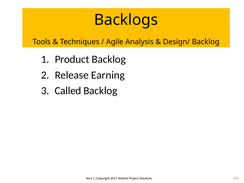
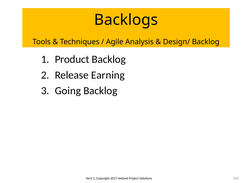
Called: Called -> Going
